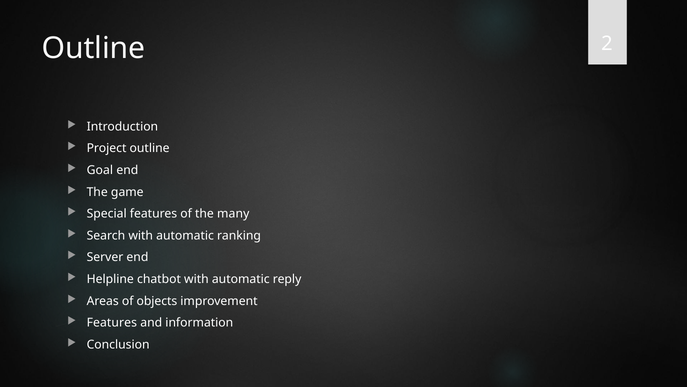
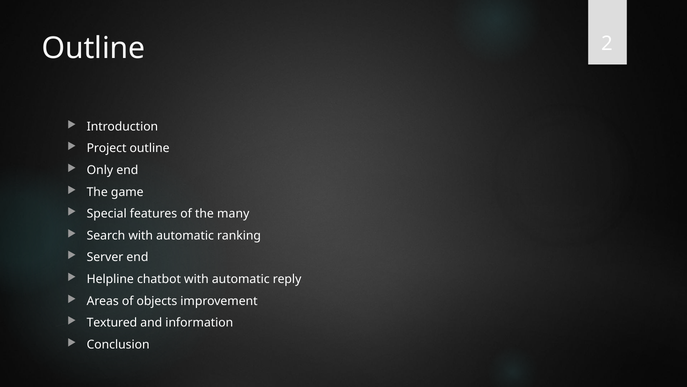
Goal: Goal -> Only
Features at (112, 322): Features -> Textured
